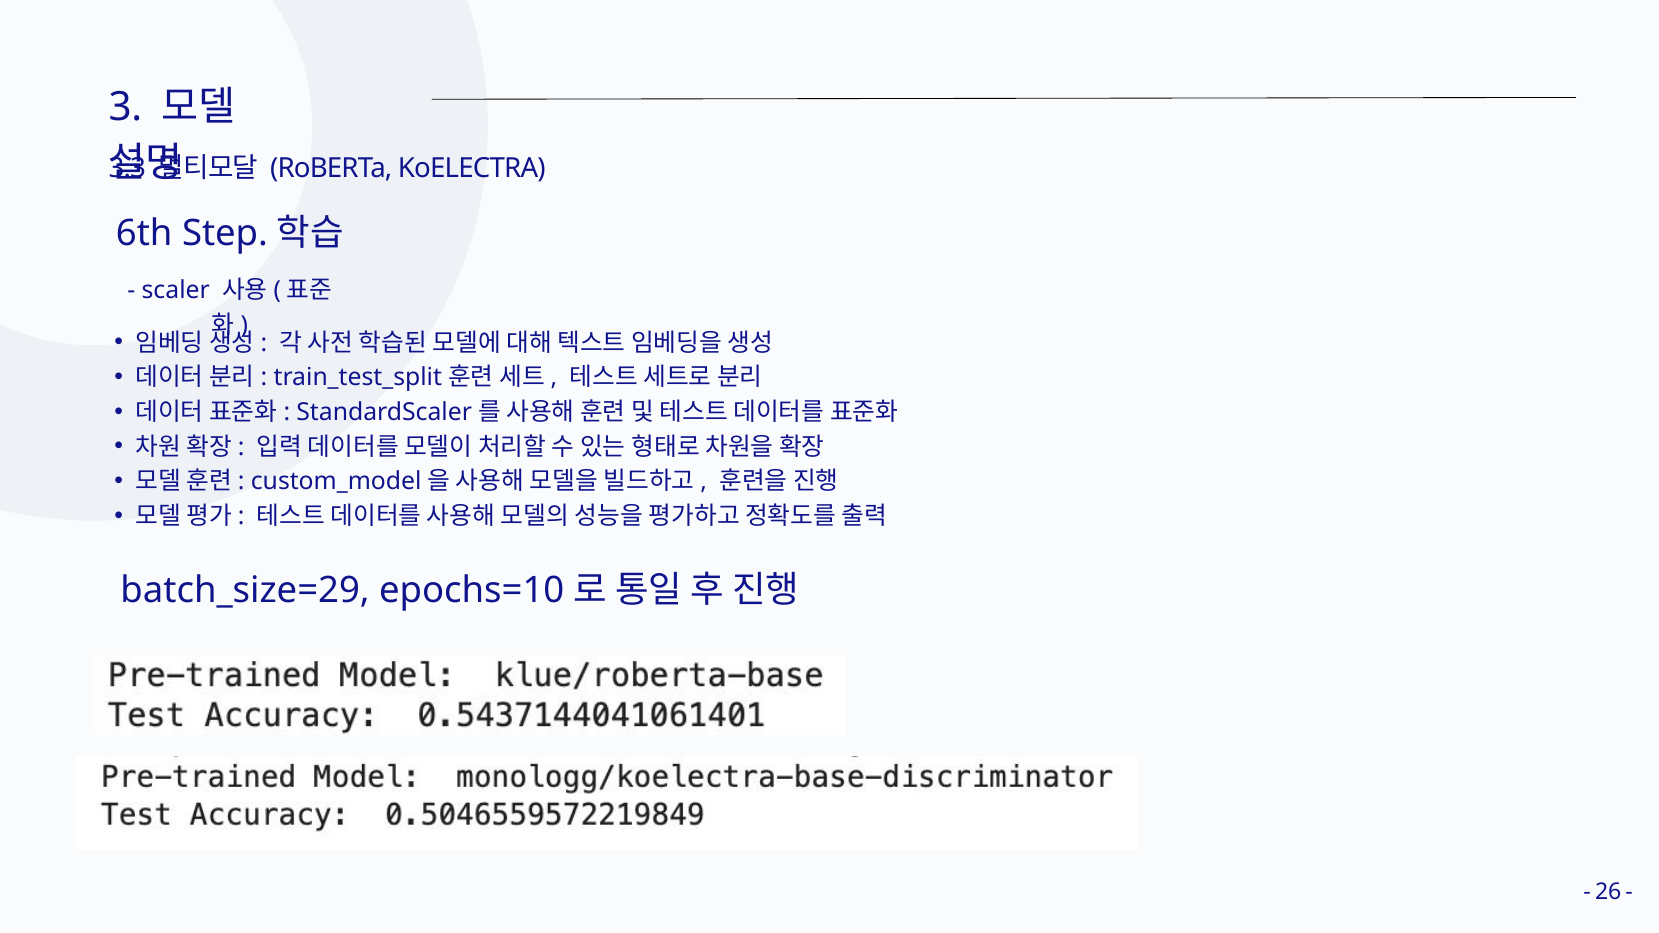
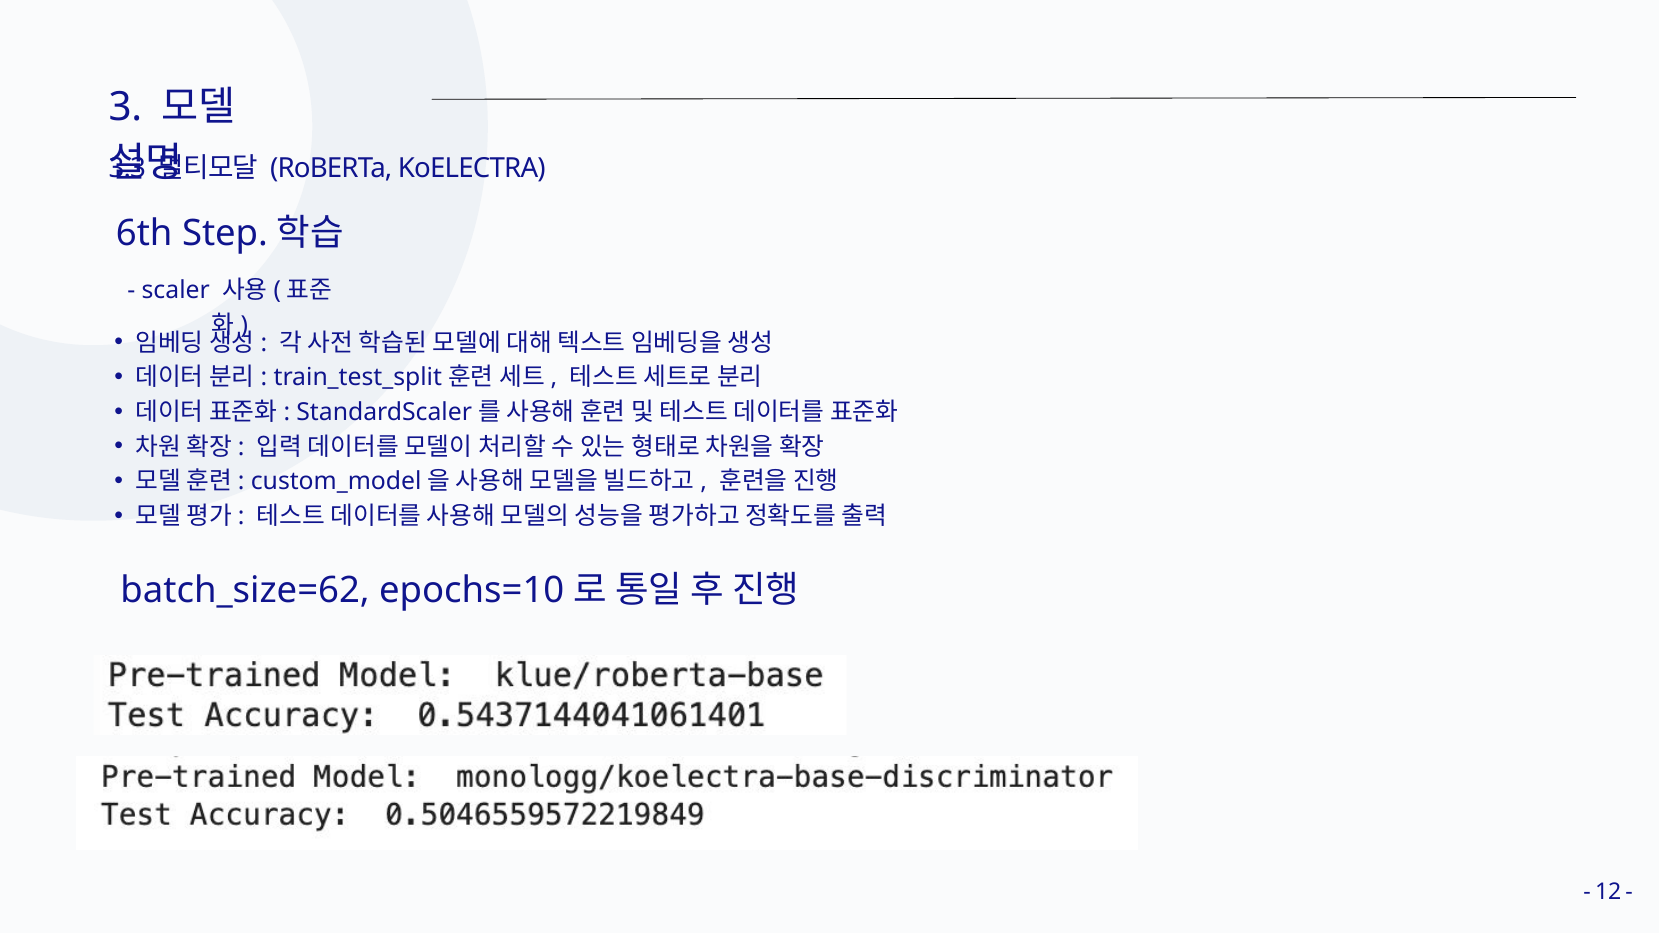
batch_size=29: batch_size=29 -> batch_size=62
26: 26 -> 12
